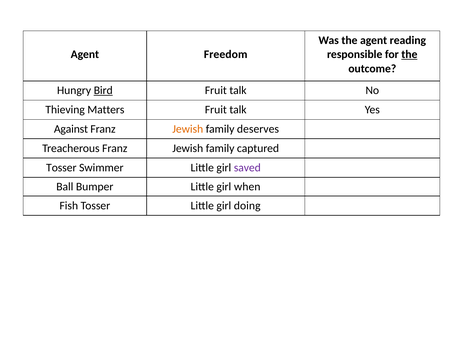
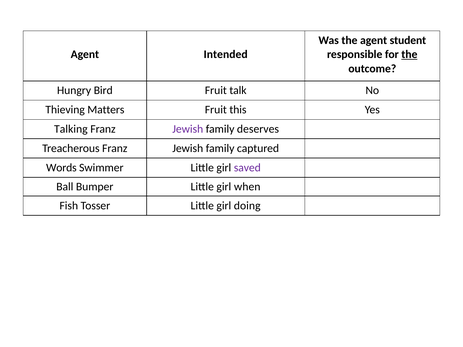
reading: reading -> student
Freedom: Freedom -> Intended
Bird underline: present -> none
talk at (238, 110): talk -> this
Against: Against -> Talking
Jewish at (188, 129) colour: orange -> purple
Tosser at (61, 168): Tosser -> Words
